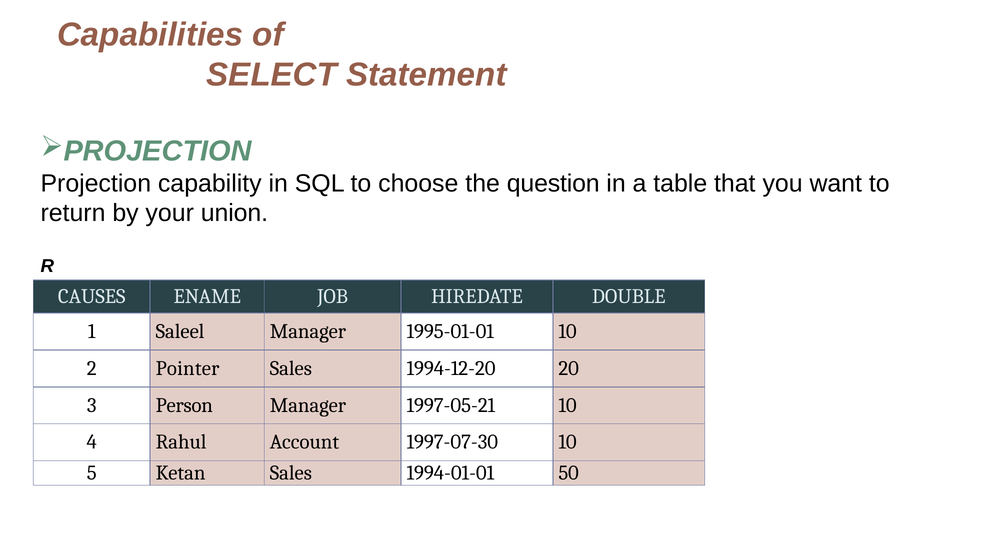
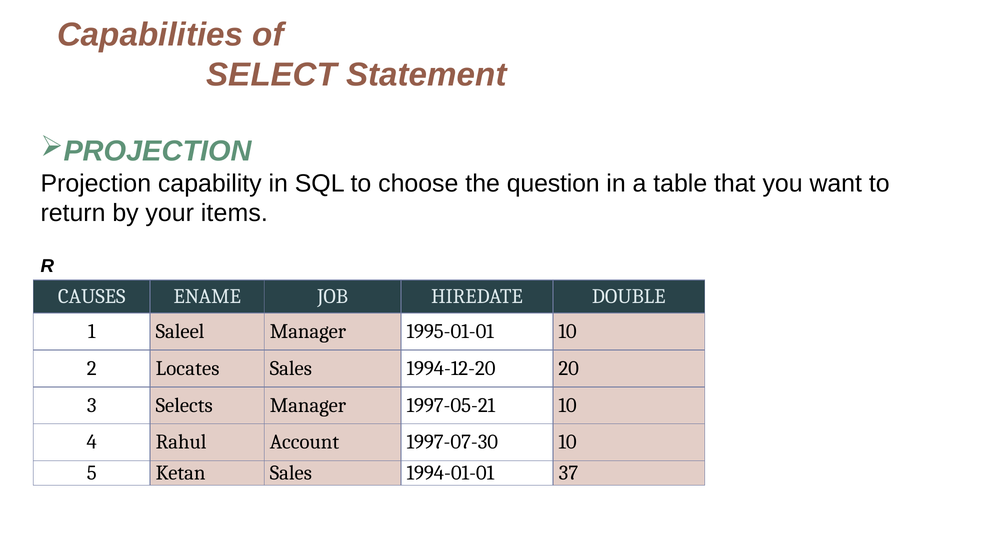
union: union -> items
Pointer: Pointer -> Locates
Person: Person -> Selects
50: 50 -> 37
